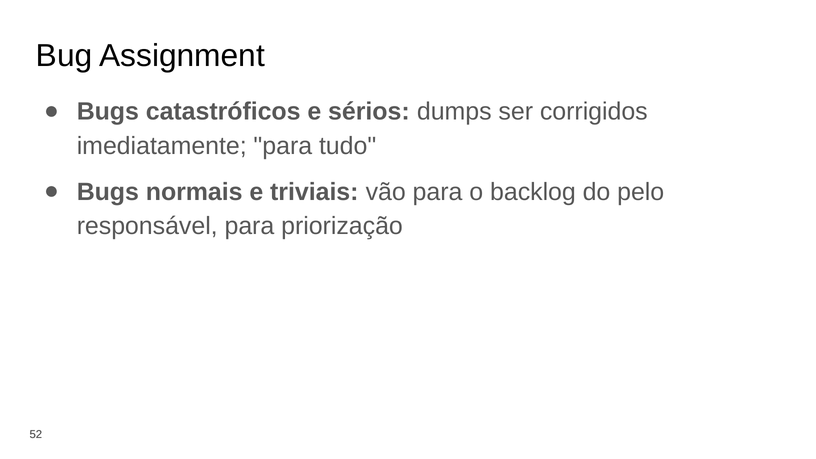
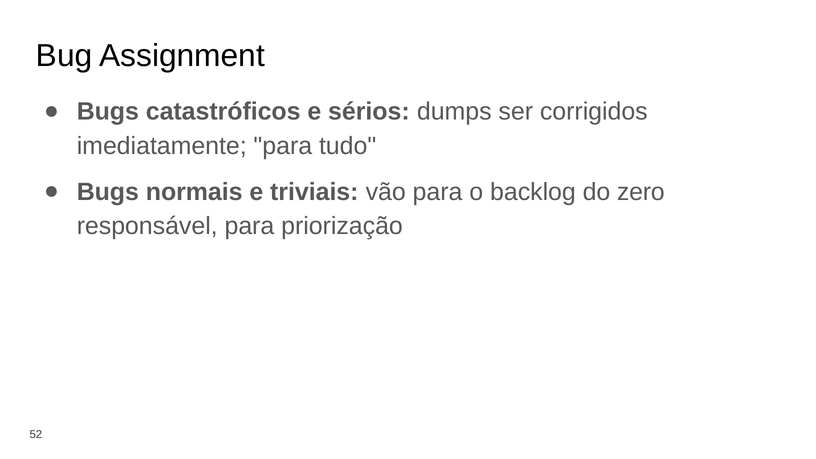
pelo: pelo -> zero
